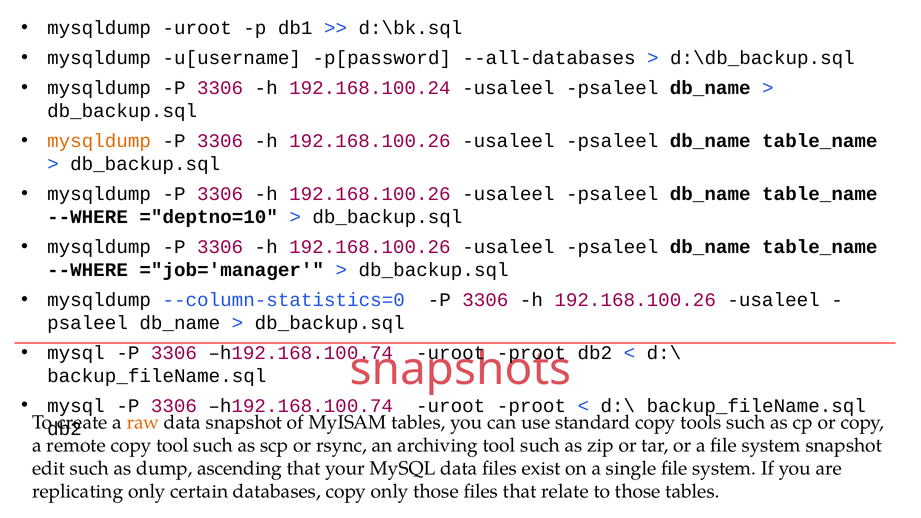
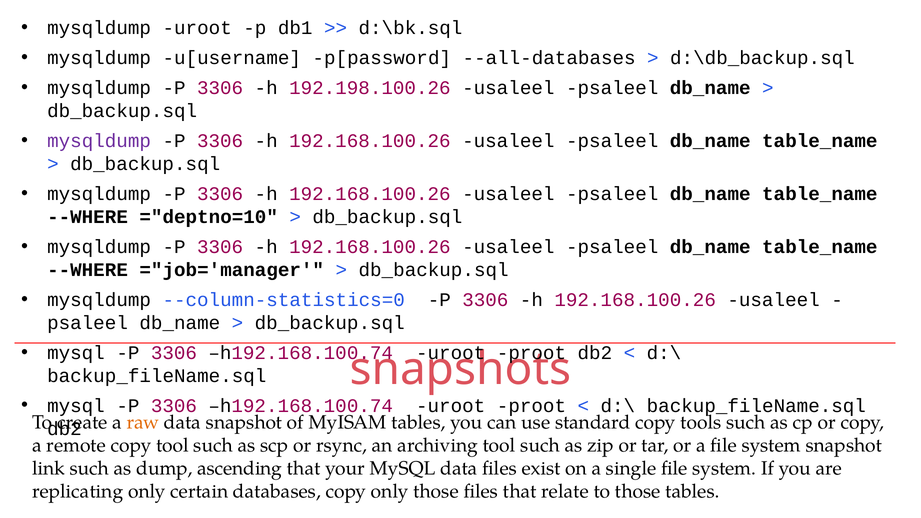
192.168.100.24: 192.168.100.24 -> 192.198.100.26
mysqldump at (99, 141) colour: orange -> purple
edit: edit -> link
